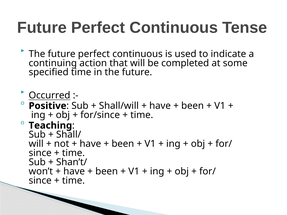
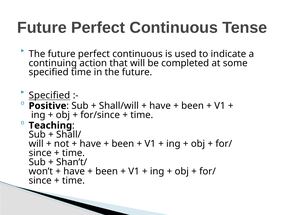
Occurred at (49, 96): Occurred -> Specified
